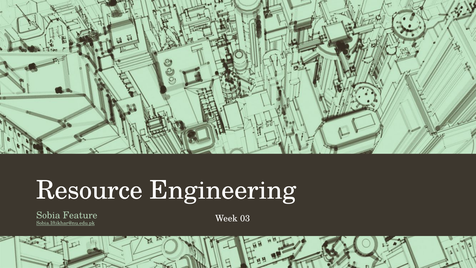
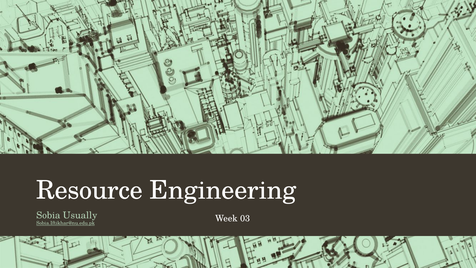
Feature: Feature -> Usually
